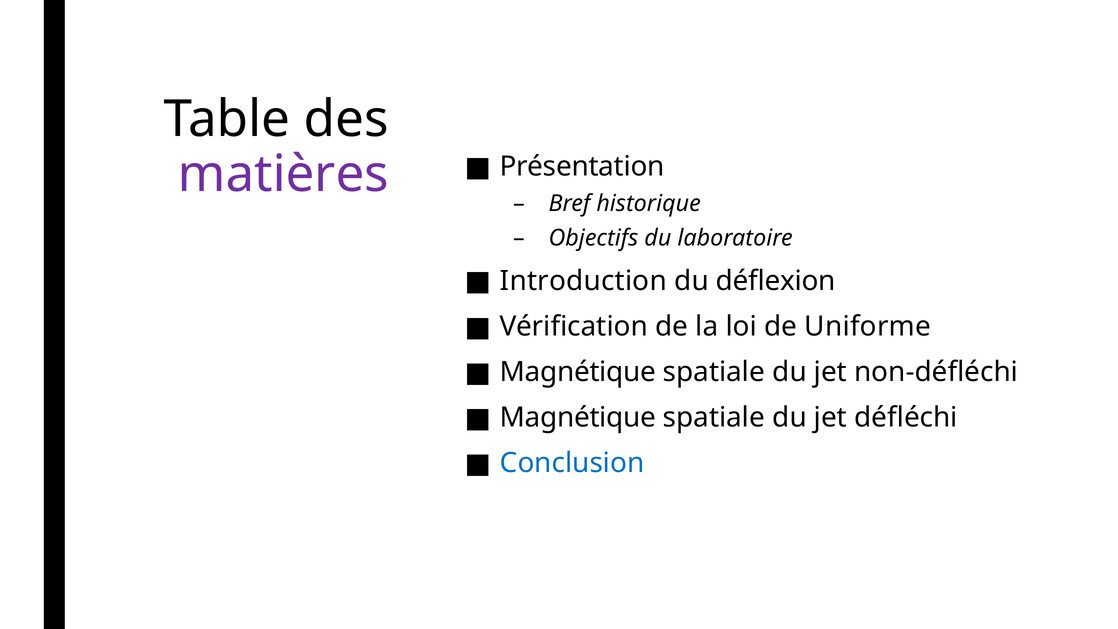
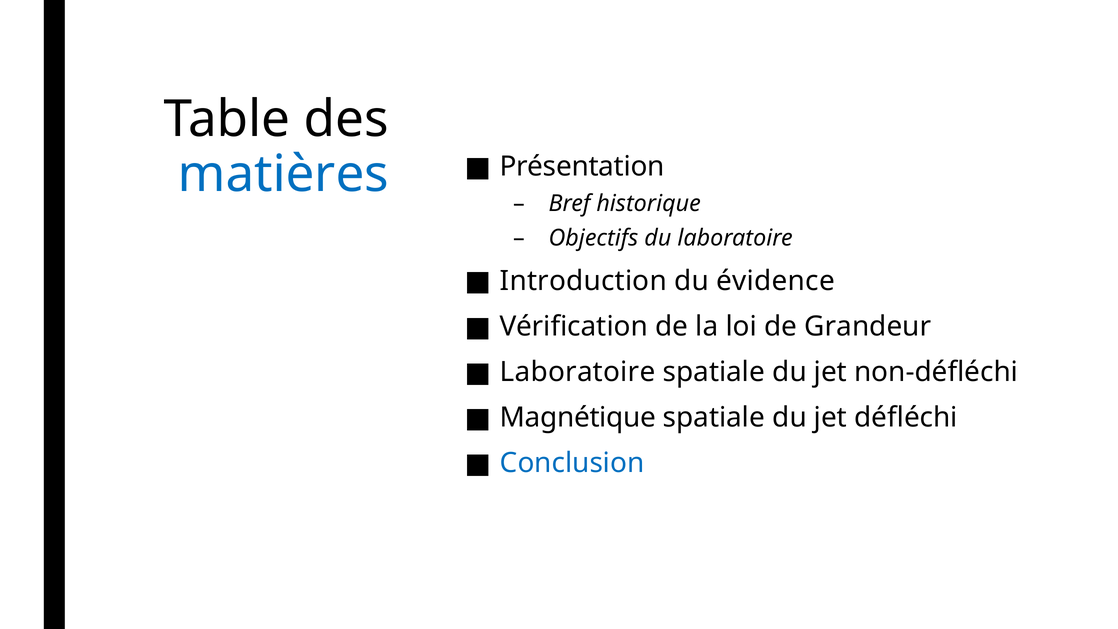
matières colour: purple -> blue
déflexion: déflexion -> évidence
Uniforme: Uniforme -> Grandeur
Magnétique at (578, 372): Magnétique -> Laboratoire
